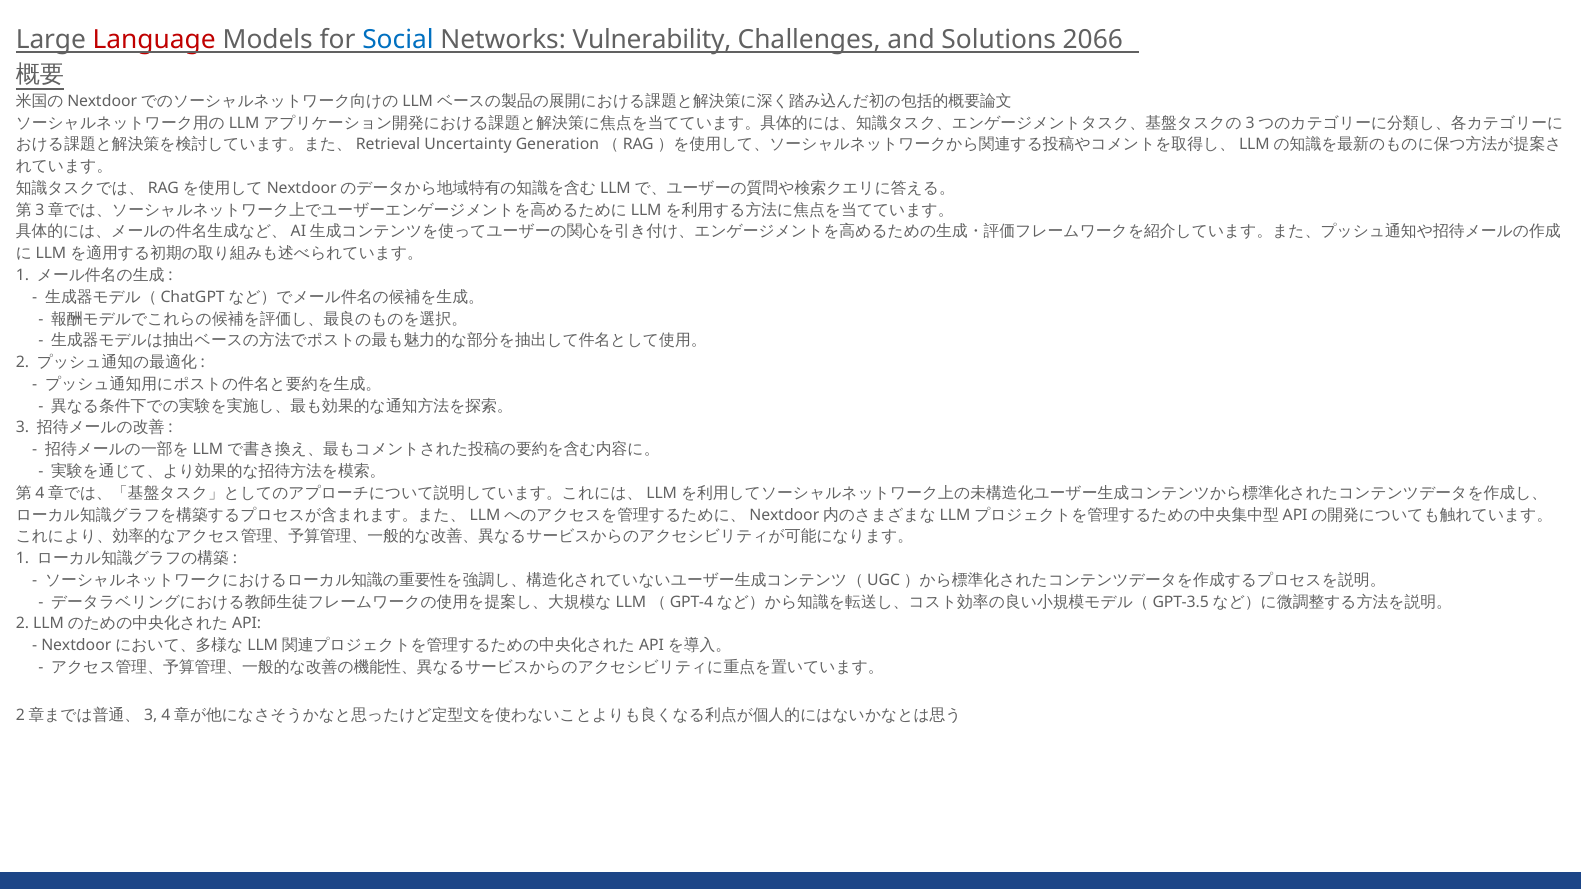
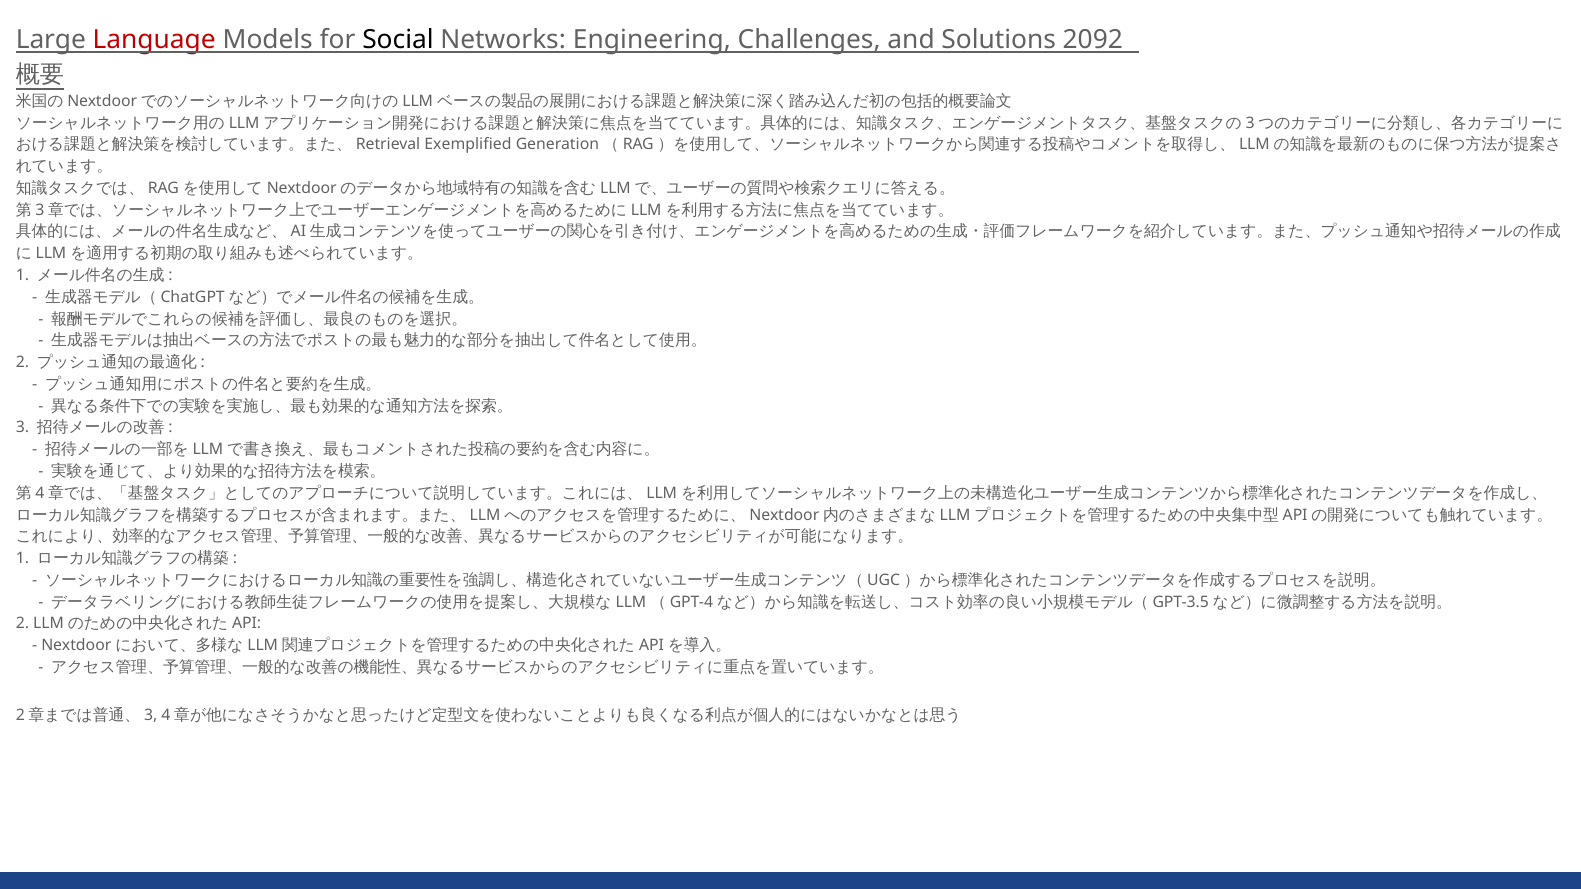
Social colour: blue -> black
Vulnerability: Vulnerability -> Engineering
2066: 2066 -> 2092
Uncertainty: Uncertainty -> Exemplified
